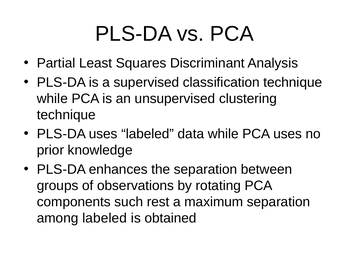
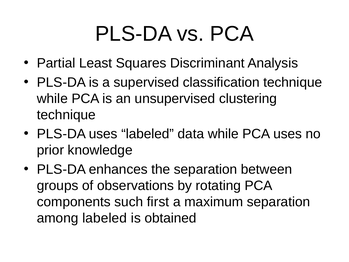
rest: rest -> first
